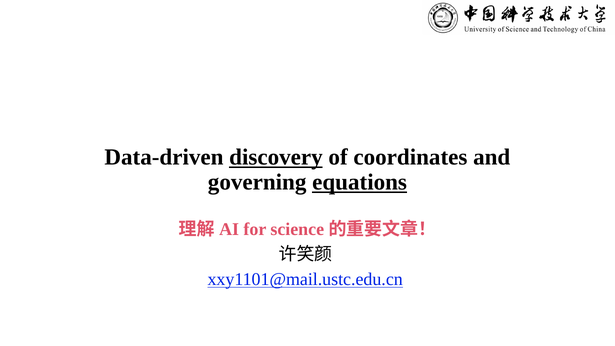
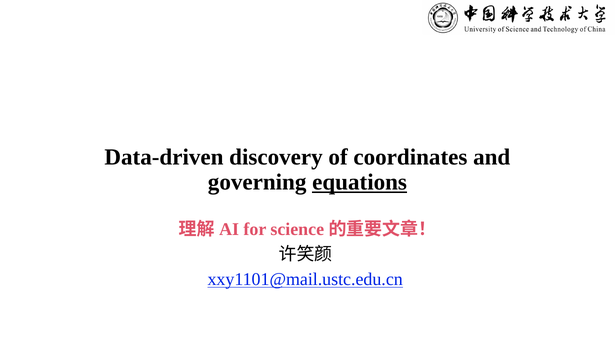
discovery underline: present -> none
